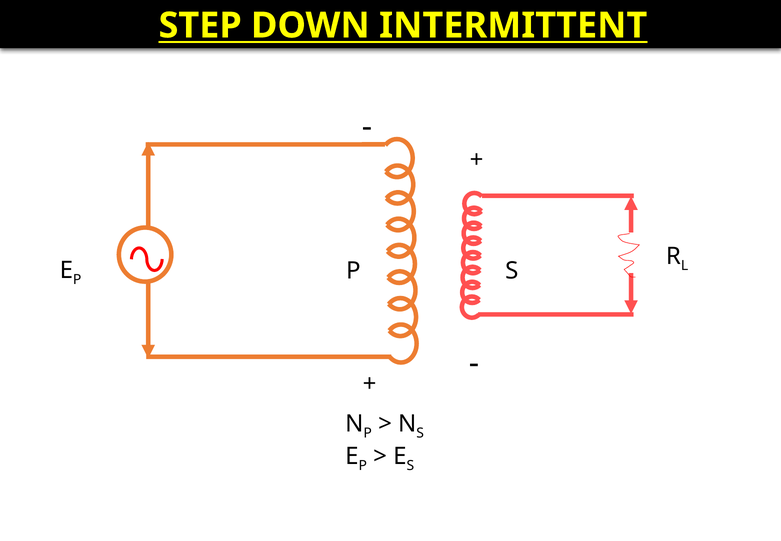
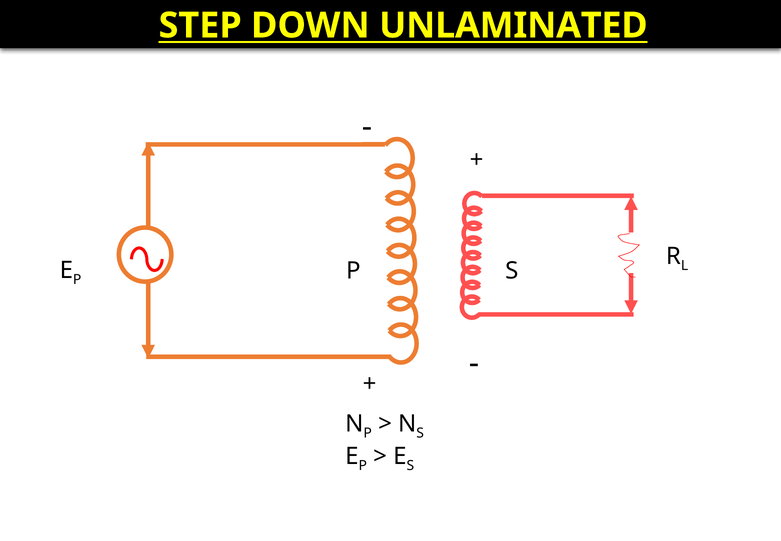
INTERMITTENT: INTERMITTENT -> UNLAMINATED
